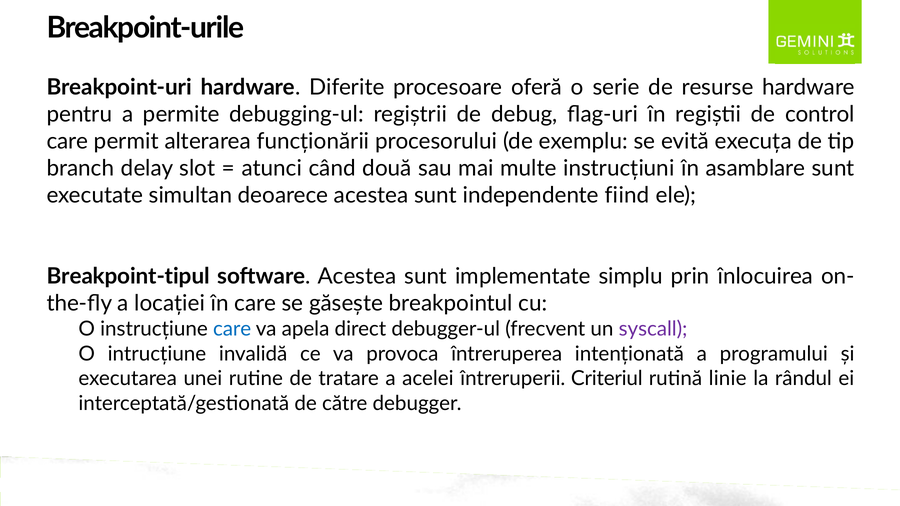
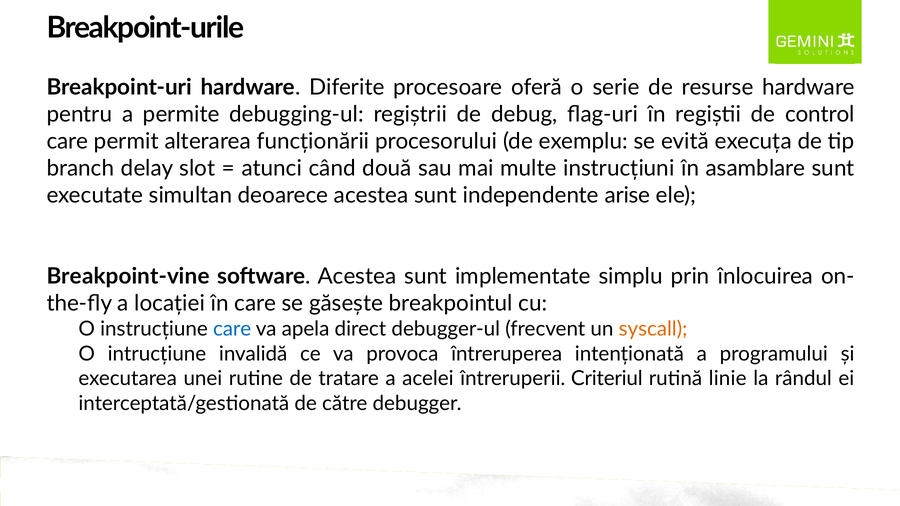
fiind: fiind -> arise
Breakpoint-tipul: Breakpoint-tipul -> Breakpoint-vine
syscall colour: purple -> orange
